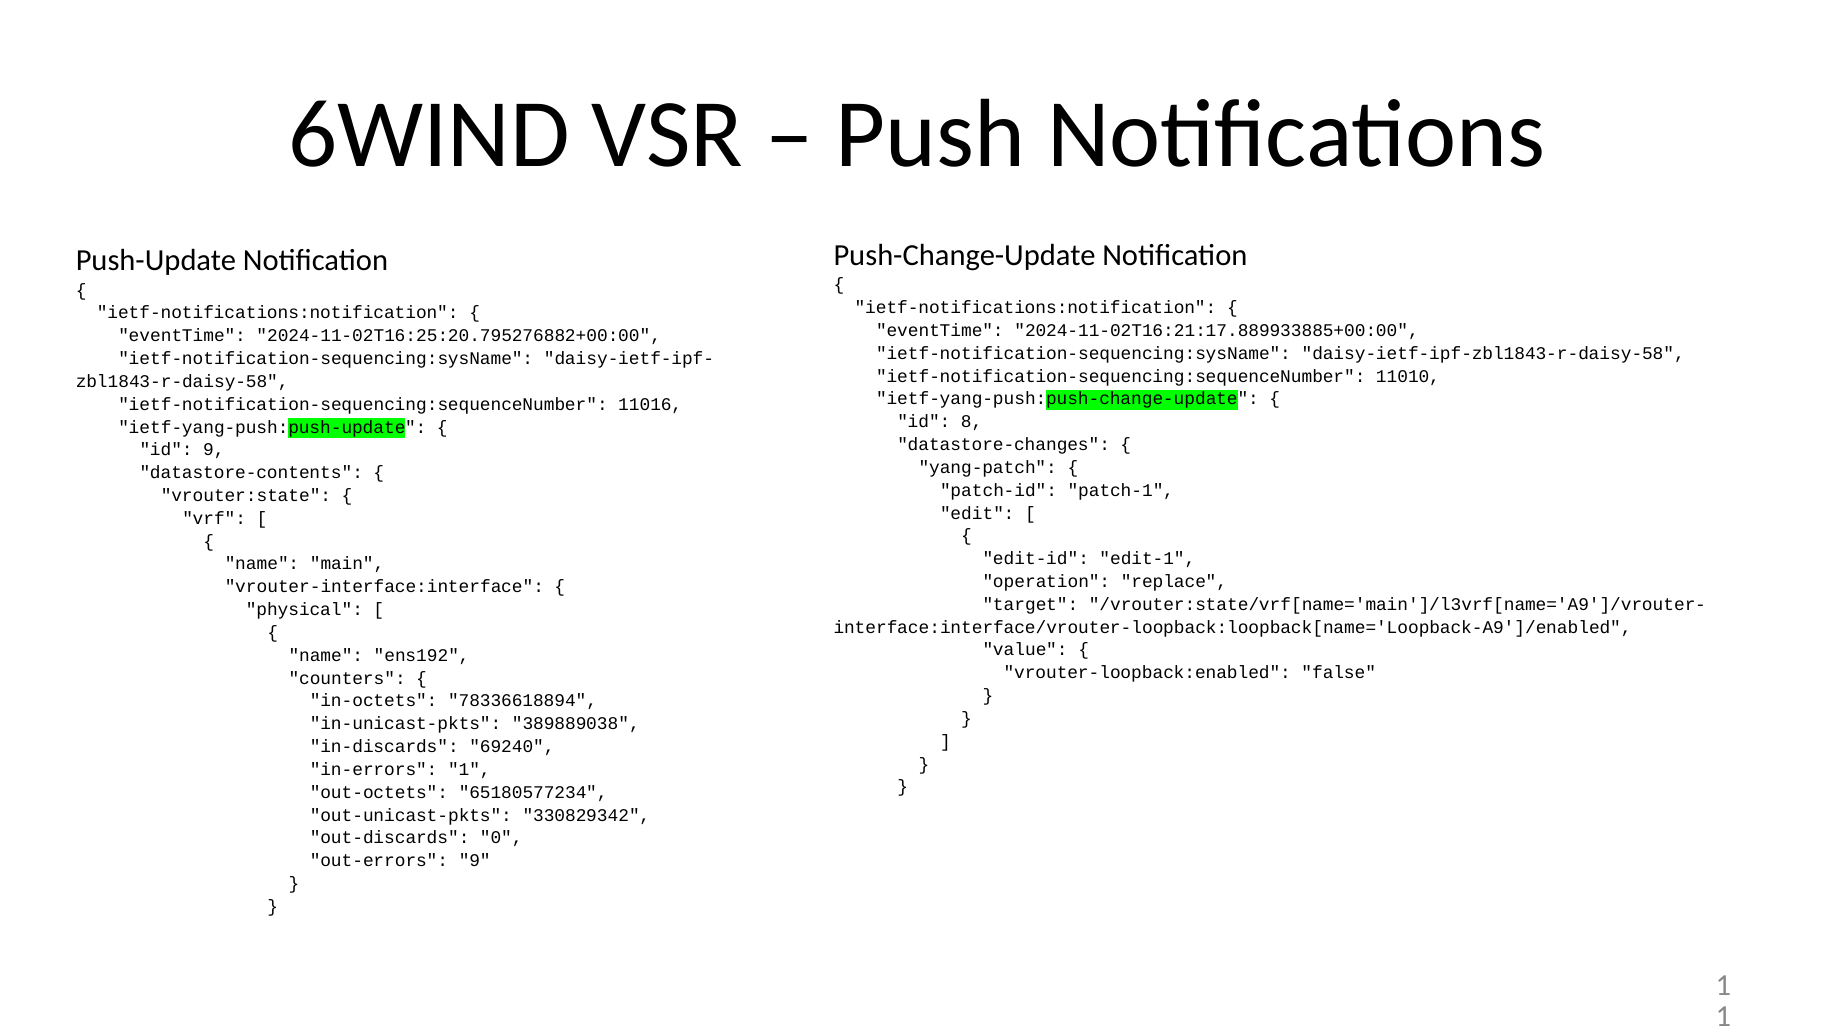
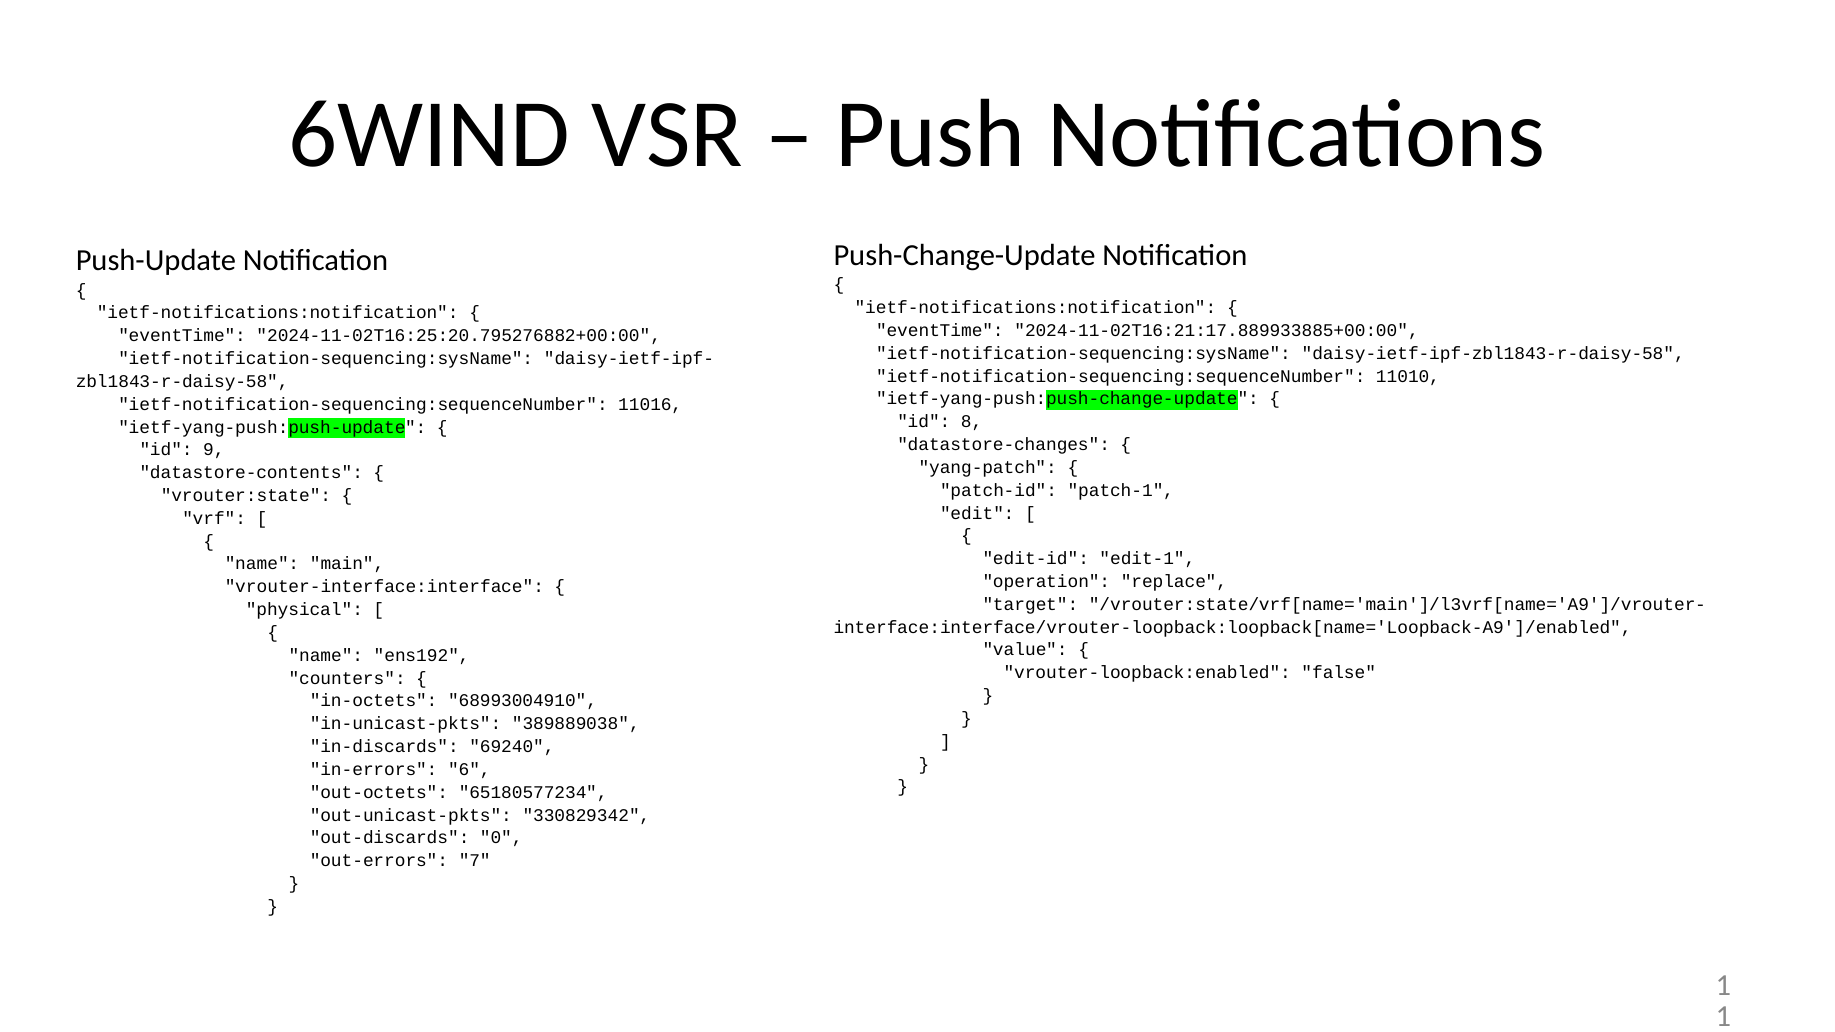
78336618894: 78336618894 -> 68993004910
in-errors 1: 1 -> 6
out-errors 9: 9 -> 7
